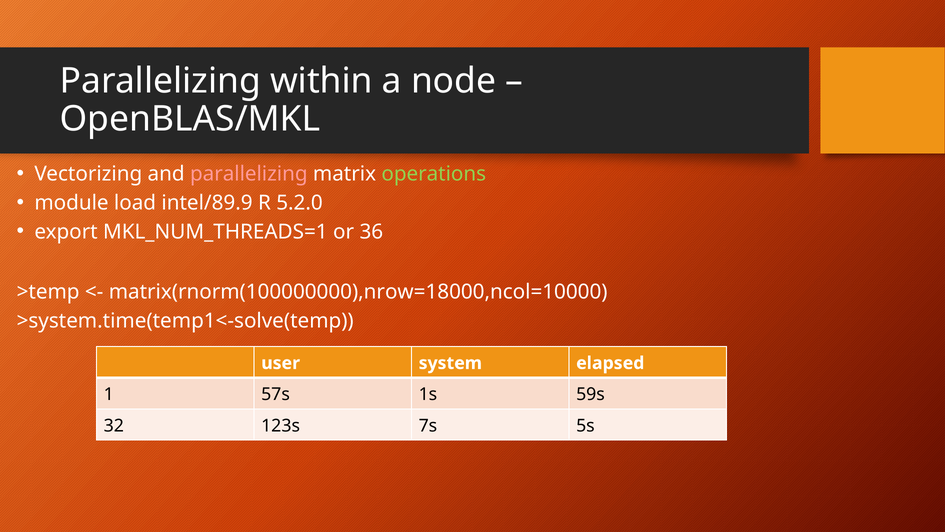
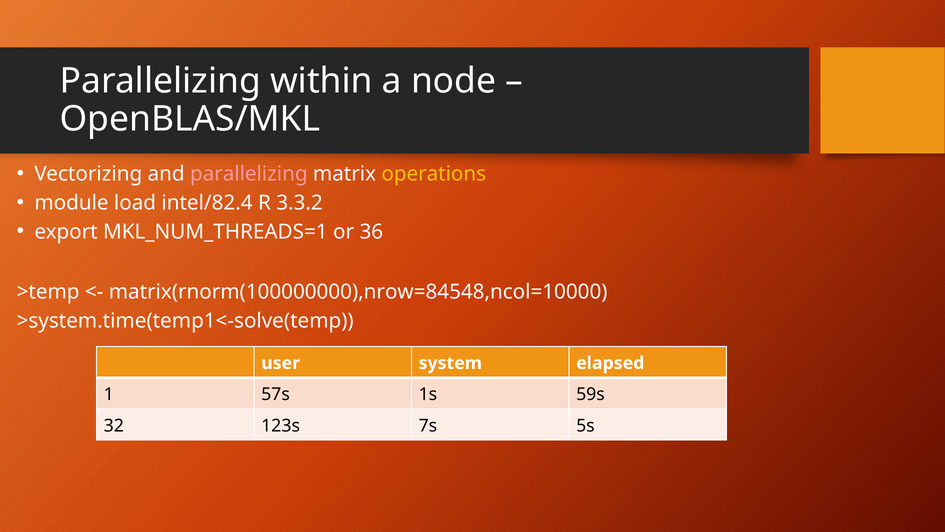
operations colour: light green -> yellow
intel/89.9: intel/89.9 -> intel/82.4
5.2.0: 5.2.0 -> 3.3.2
matrix(rnorm(100000000),nrow=18000,ncol=10000: matrix(rnorm(100000000),nrow=18000,ncol=10000 -> matrix(rnorm(100000000),nrow=84548,ncol=10000
